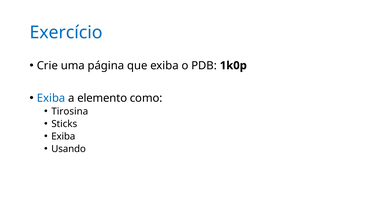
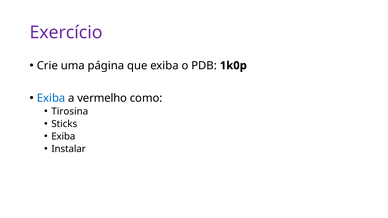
Exercício colour: blue -> purple
elemento: elemento -> vermelho
Usando: Usando -> Instalar
